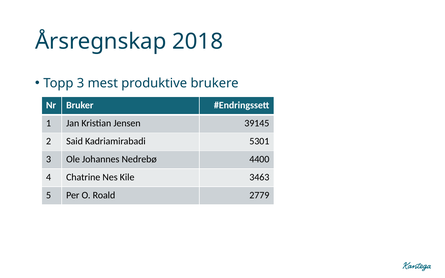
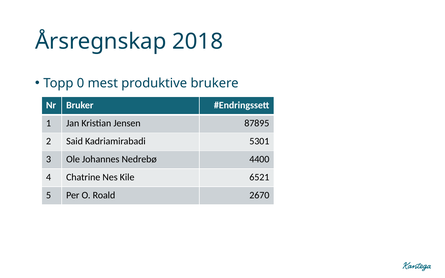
Topp 3: 3 -> 0
39145: 39145 -> 87895
3463: 3463 -> 6521
2779: 2779 -> 2670
